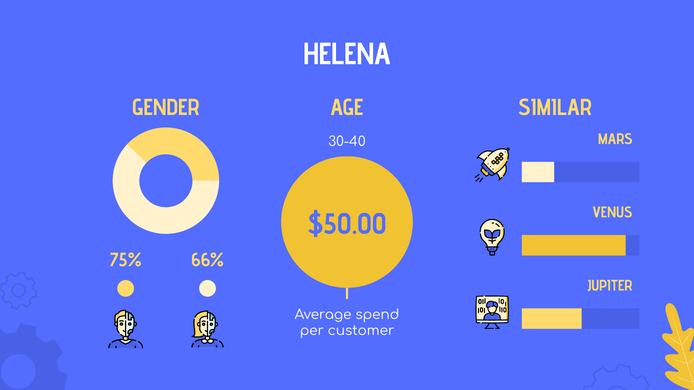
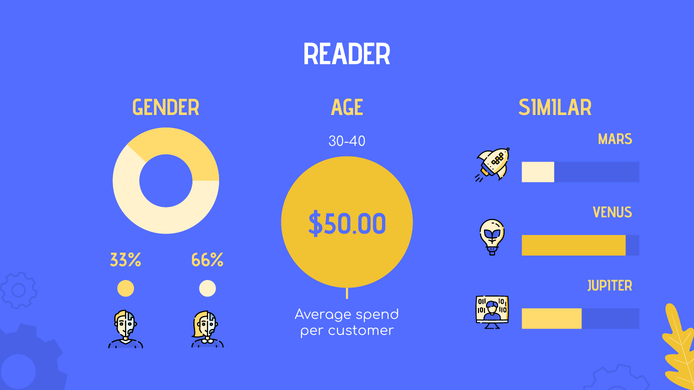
HELENA: HELENA -> READER
75%: 75% -> 33%
